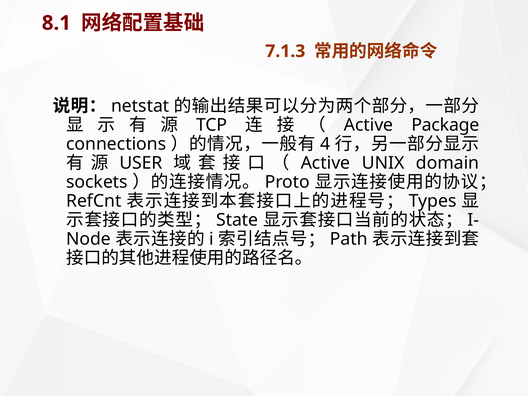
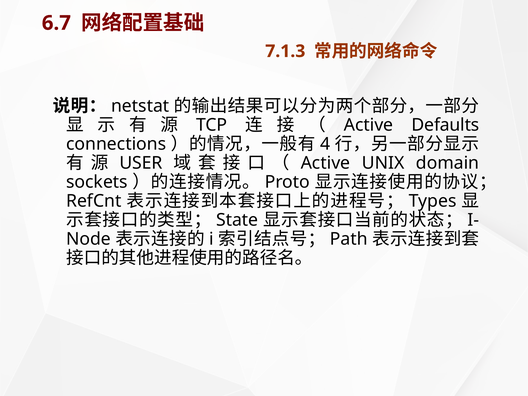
8.1: 8.1 -> 6.7
Package: Package -> Defaults
